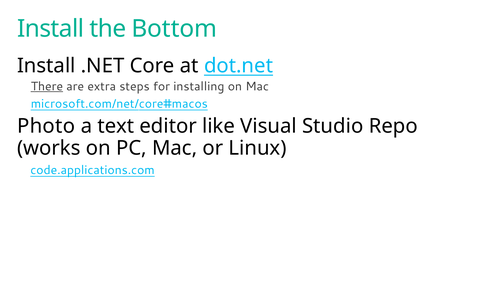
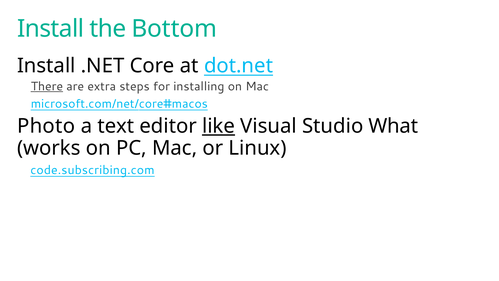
like underline: none -> present
Repo: Repo -> What
code.applications.com: code.applications.com -> code.subscribing.com
